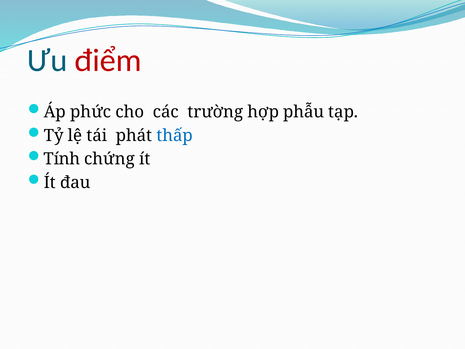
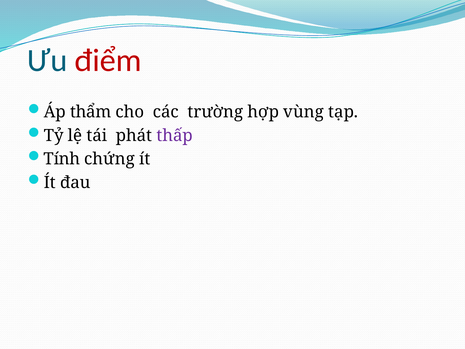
phức: phức -> thẩm
phẫu: phẫu -> vùng
thấp colour: blue -> purple
